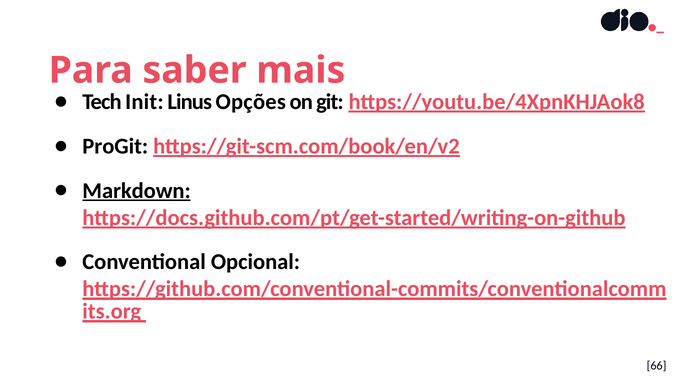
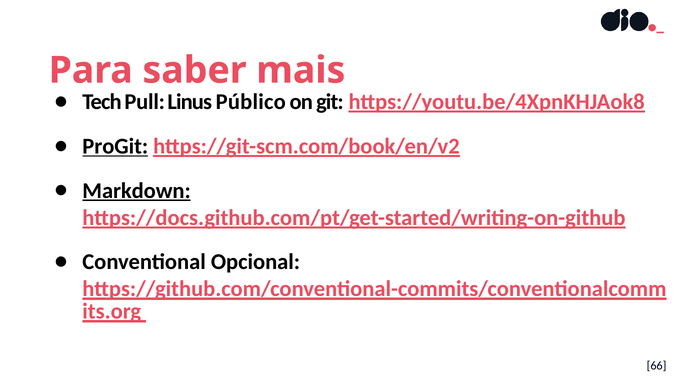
Init: Init -> Pull
Opções: Opções -> Público
ProGit underline: none -> present
